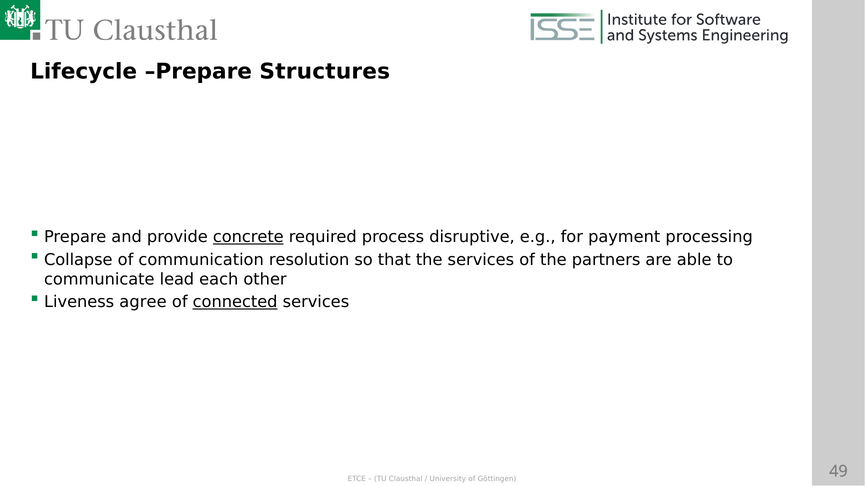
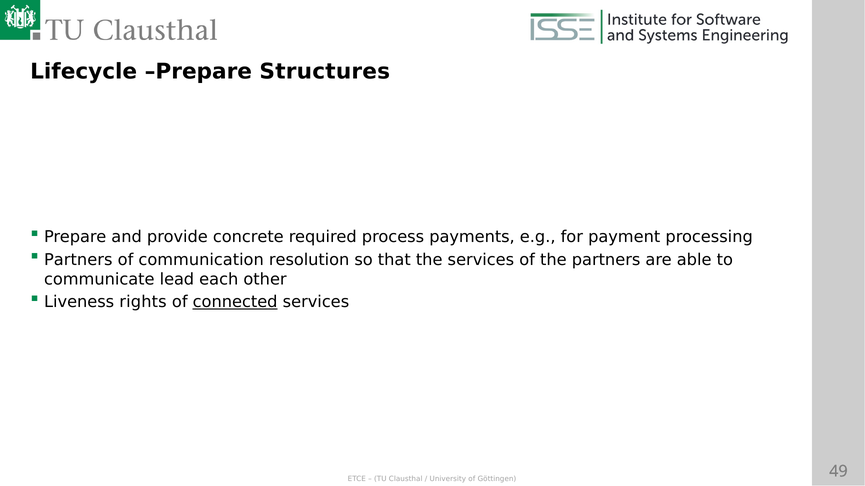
concrete underline: present -> none
disruptive: disruptive -> payments
Collapse at (78, 260): Collapse -> Partners
agree: agree -> rights
